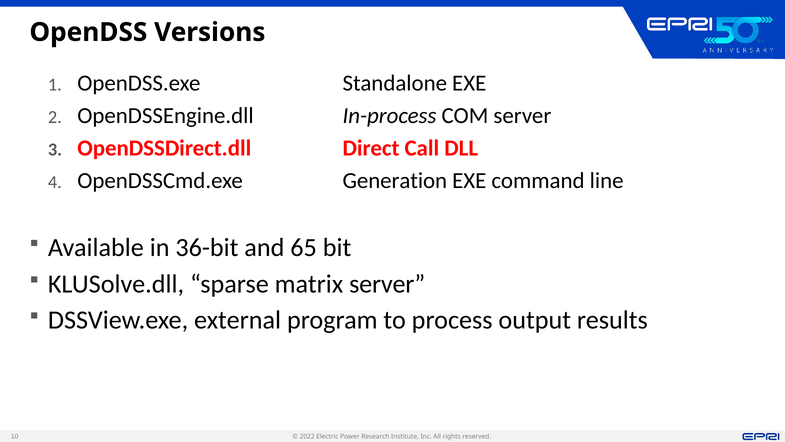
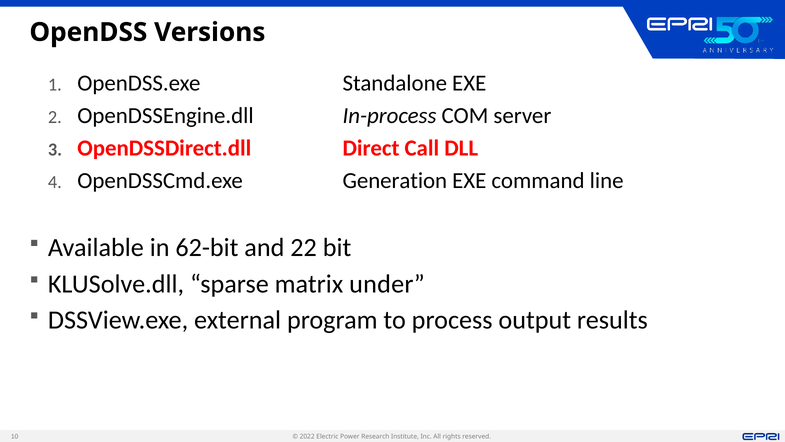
36-bit: 36-bit -> 62-bit
65: 65 -> 22
matrix server: server -> under
